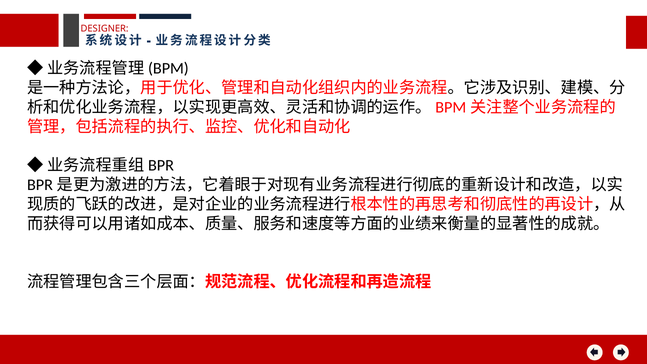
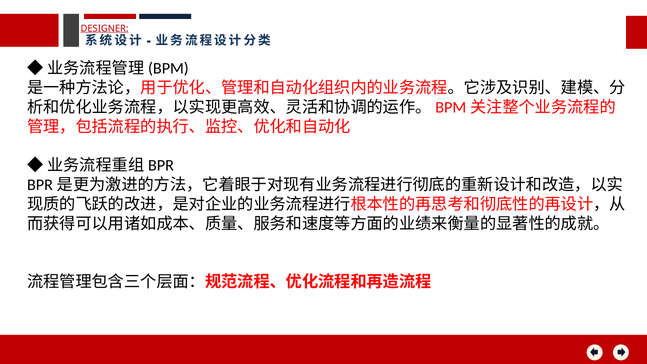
DESIGNER underline: none -> present
